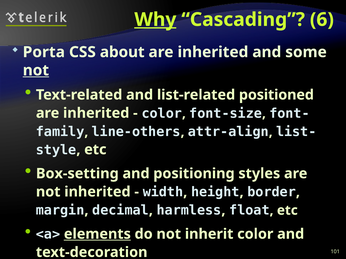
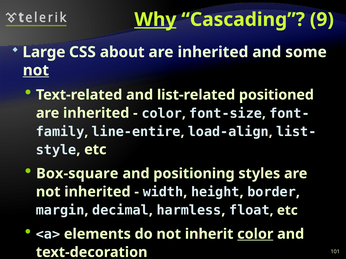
6: 6 -> 9
Porta: Porta -> Large
line-others: line-others -> line-entire
attr-align: attr-align -> load-align
Box-setting: Box-setting -> Box-square
elements underline: present -> none
color at (255, 234) underline: none -> present
